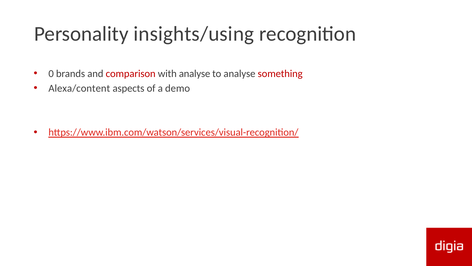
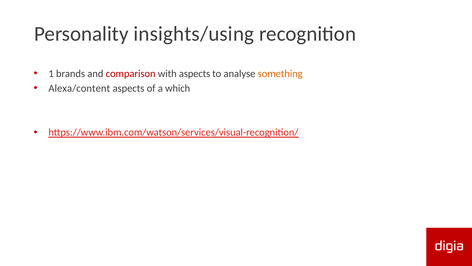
0: 0 -> 1
with analyse: analyse -> aspects
something colour: red -> orange
demo: demo -> which
